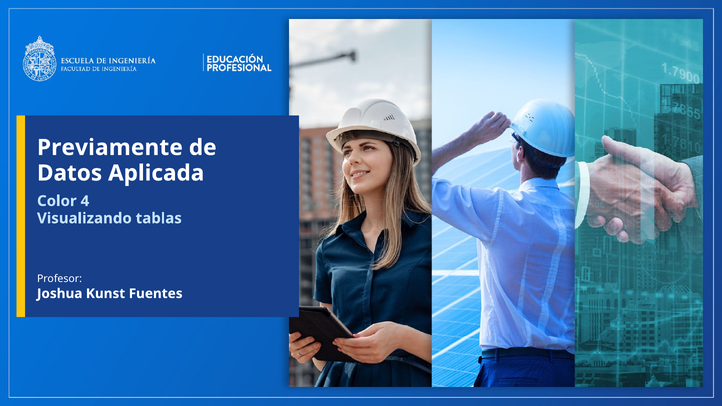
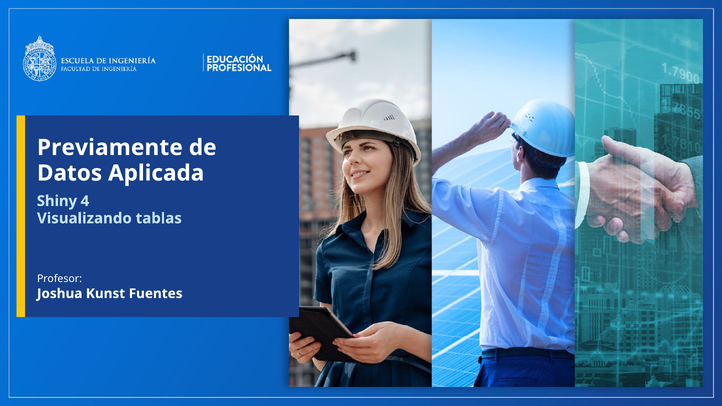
Color: Color -> Shiny
